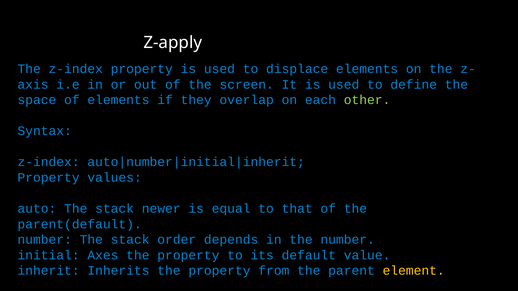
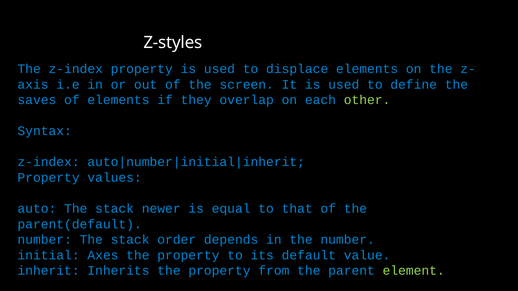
Z-apply: Z-apply -> Z-styles
space: space -> saves
element colour: yellow -> light green
